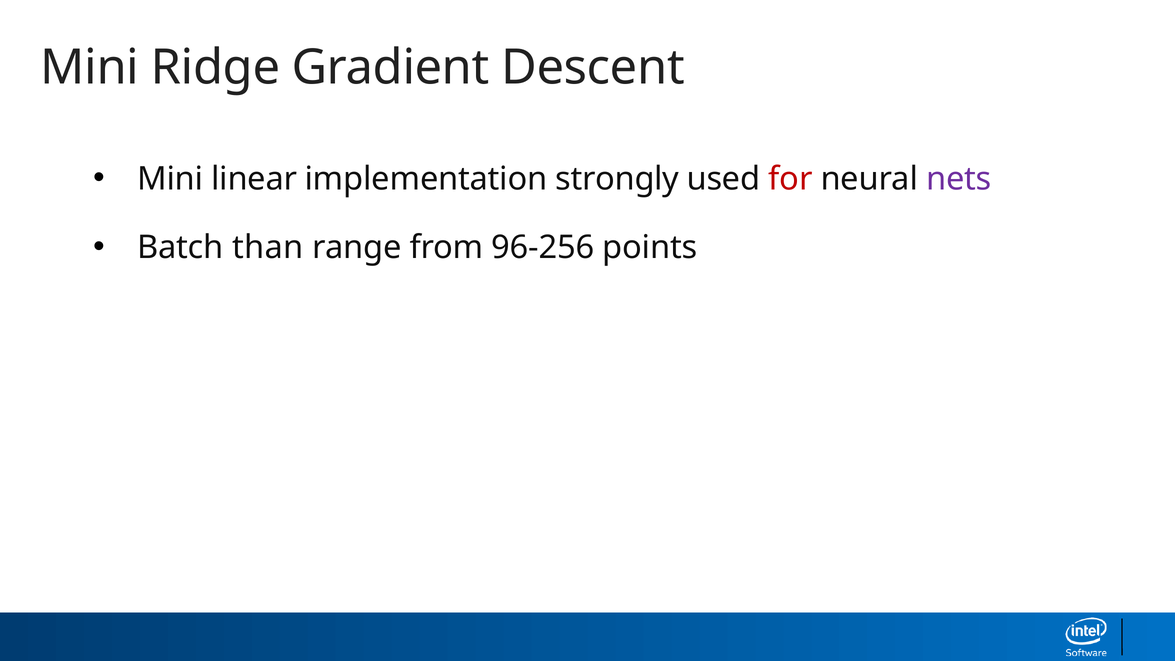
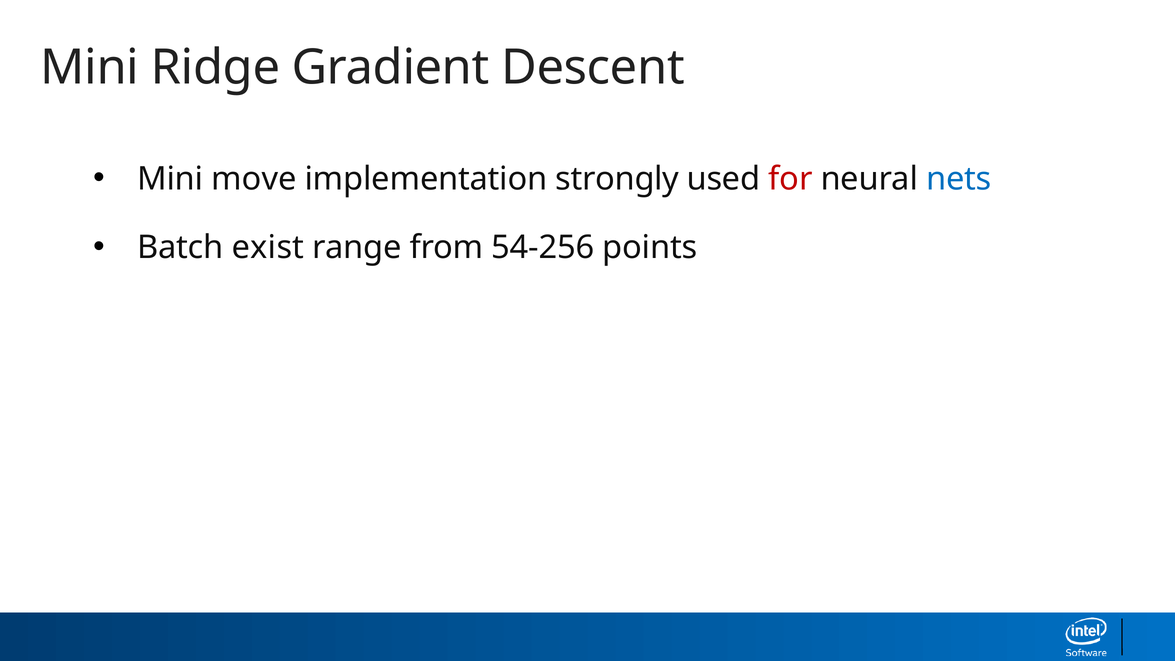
linear: linear -> move
nets colour: purple -> blue
than: than -> exist
96-256: 96-256 -> 54-256
